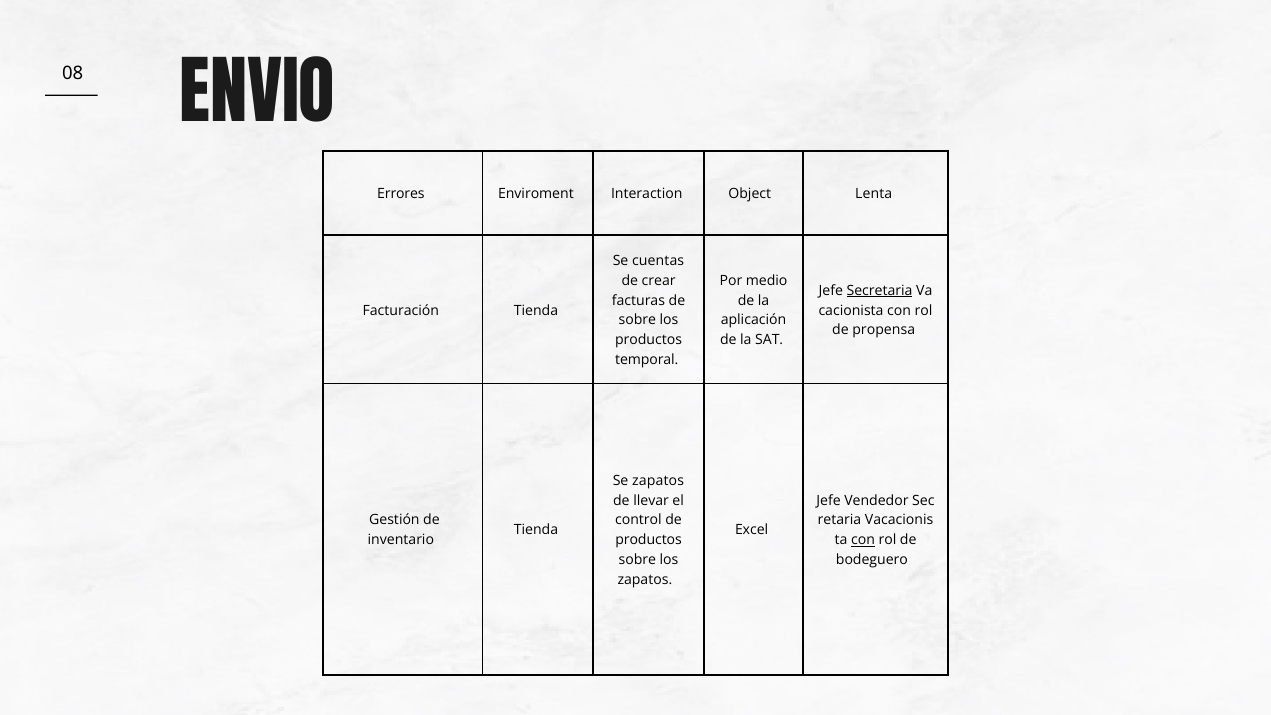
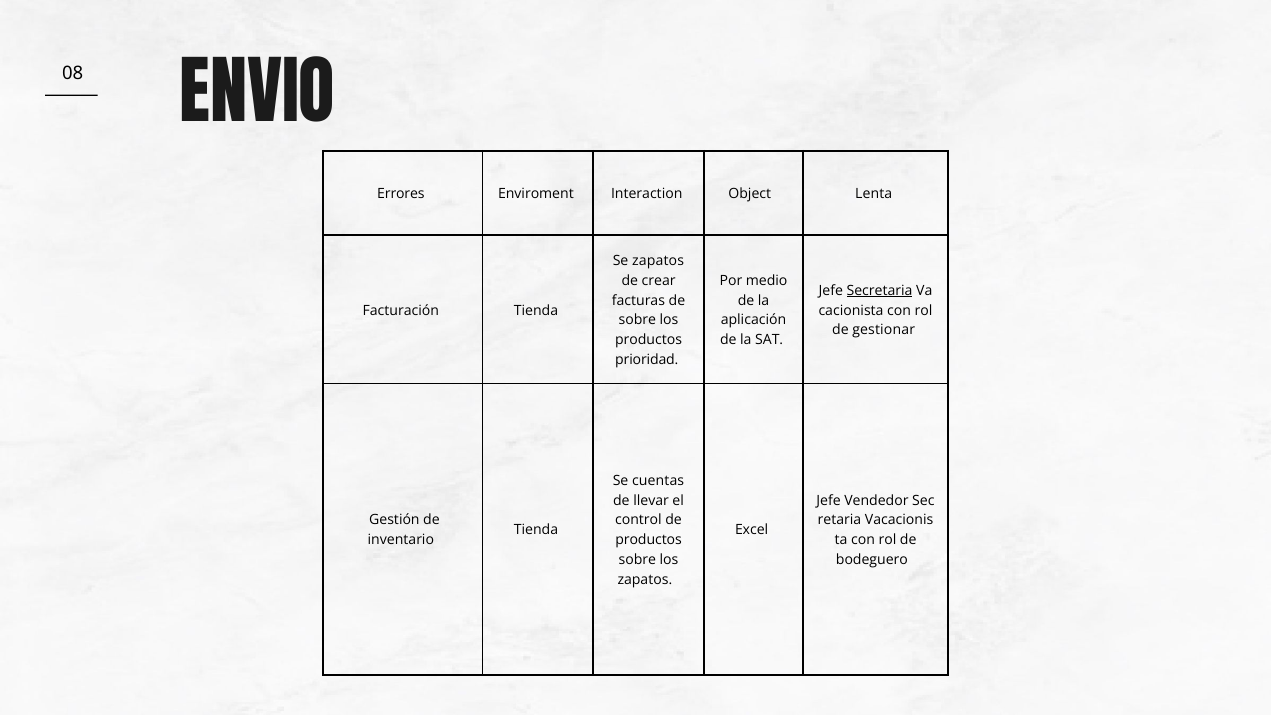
Se cuentas: cuentas -> zapatos
propensa: propensa -> gestionar
temporal: temporal -> prioridad
Se zapatos: zapatos -> cuentas
con at (863, 540) underline: present -> none
